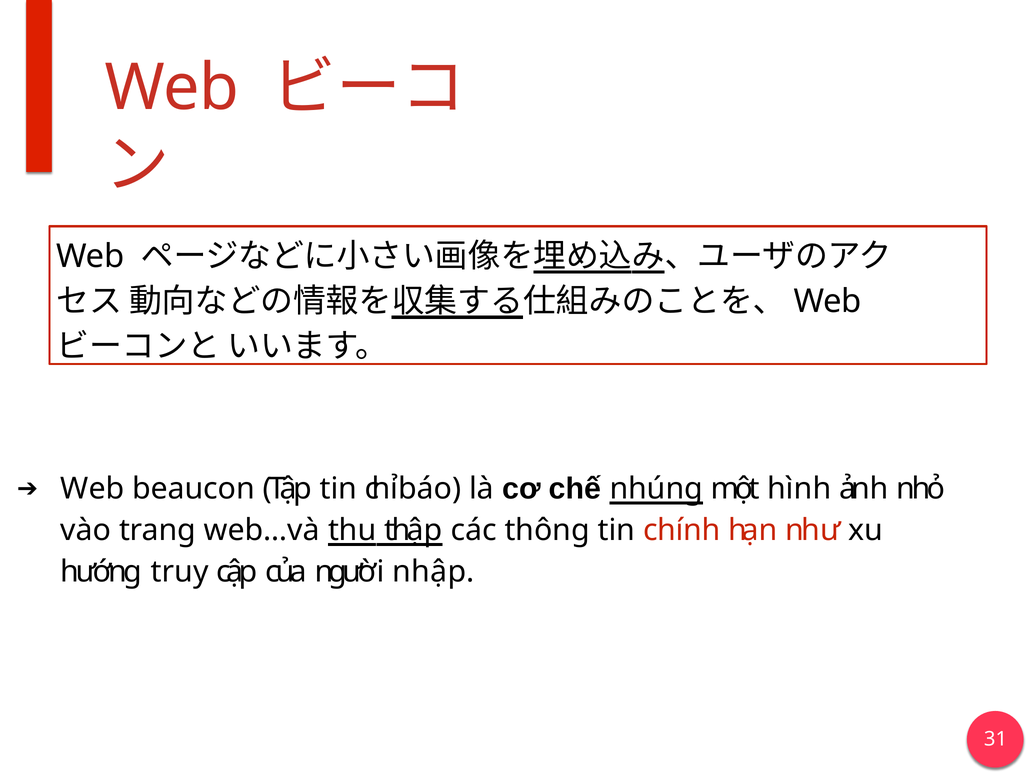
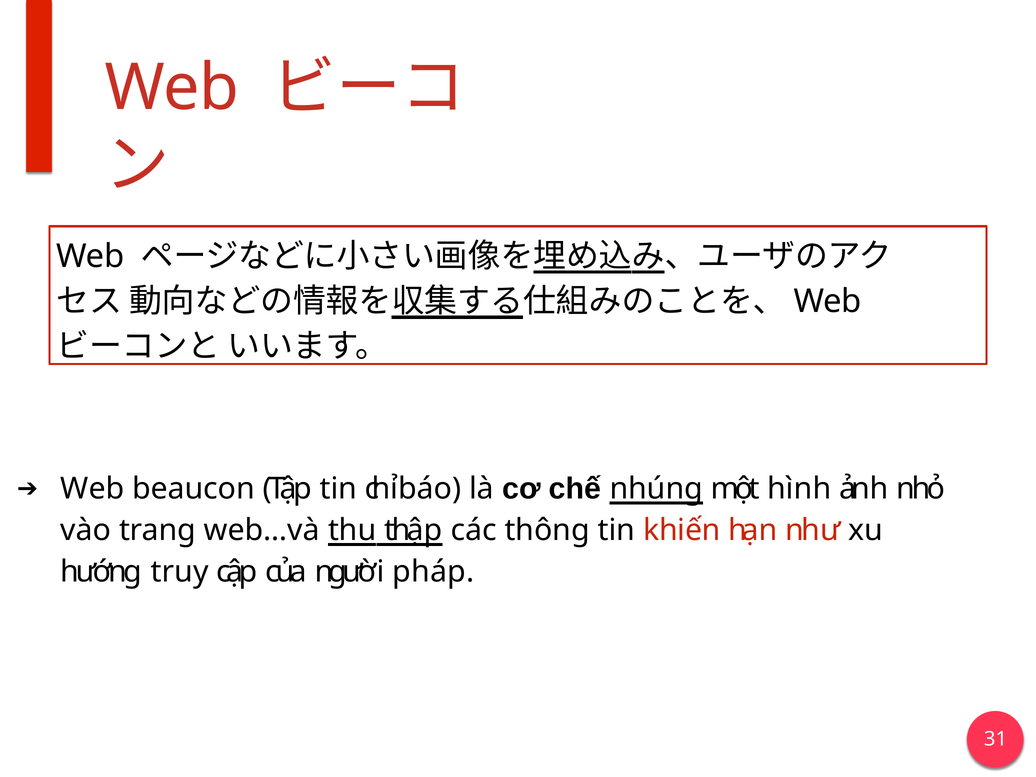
chính: chính -> khiến
nhập: nhập -> pháp
